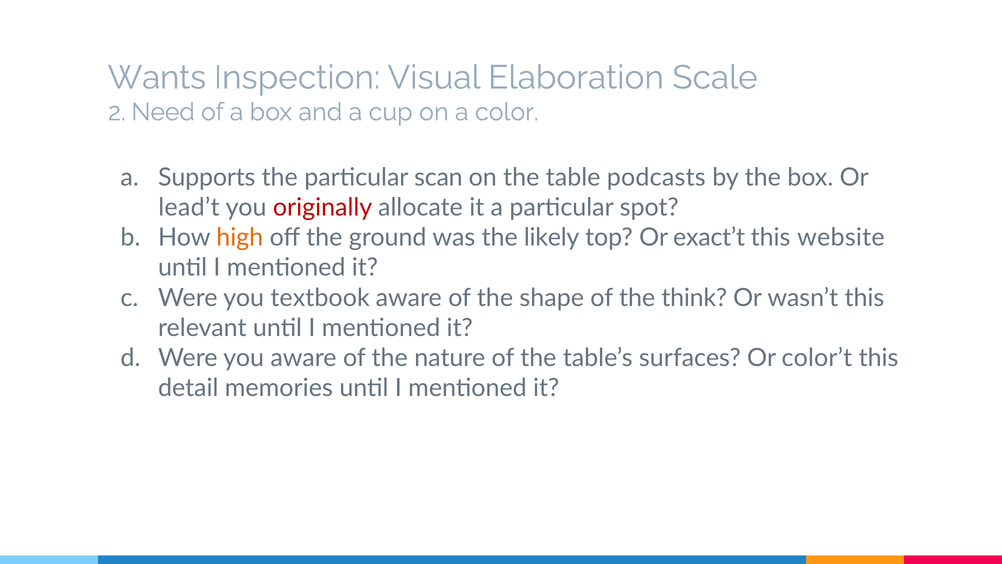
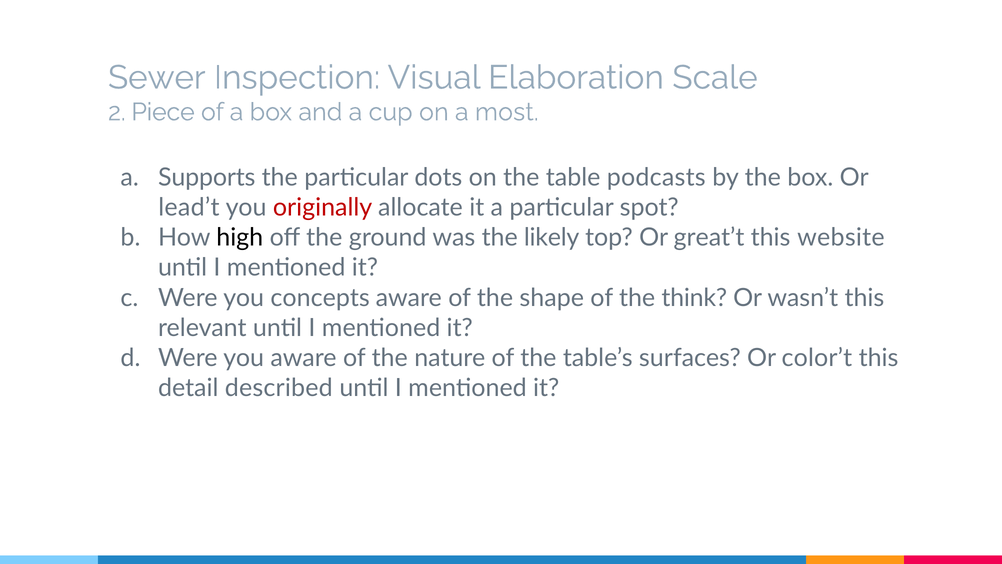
Wants: Wants -> Sewer
Need: Need -> Piece
color: color -> most
scan: scan -> dots
high colour: orange -> black
exact’t: exact’t -> great’t
textbook: textbook -> concepts
memories: memories -> described
